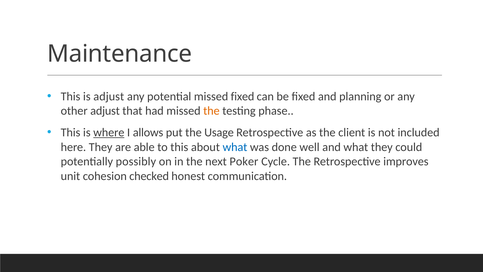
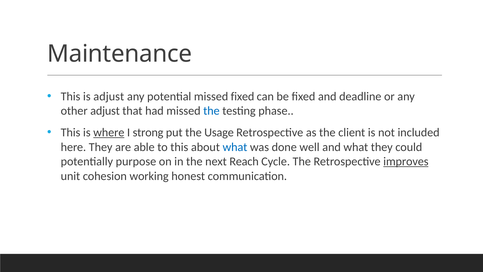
planning: planning -> deadline
the at (211, 111) colour: orange -> blue
allows: allows -> strong
possibly: possibly -> purpose
Poker: Poker -> Reach
improves underline: none -> present
checked: checked -> working
